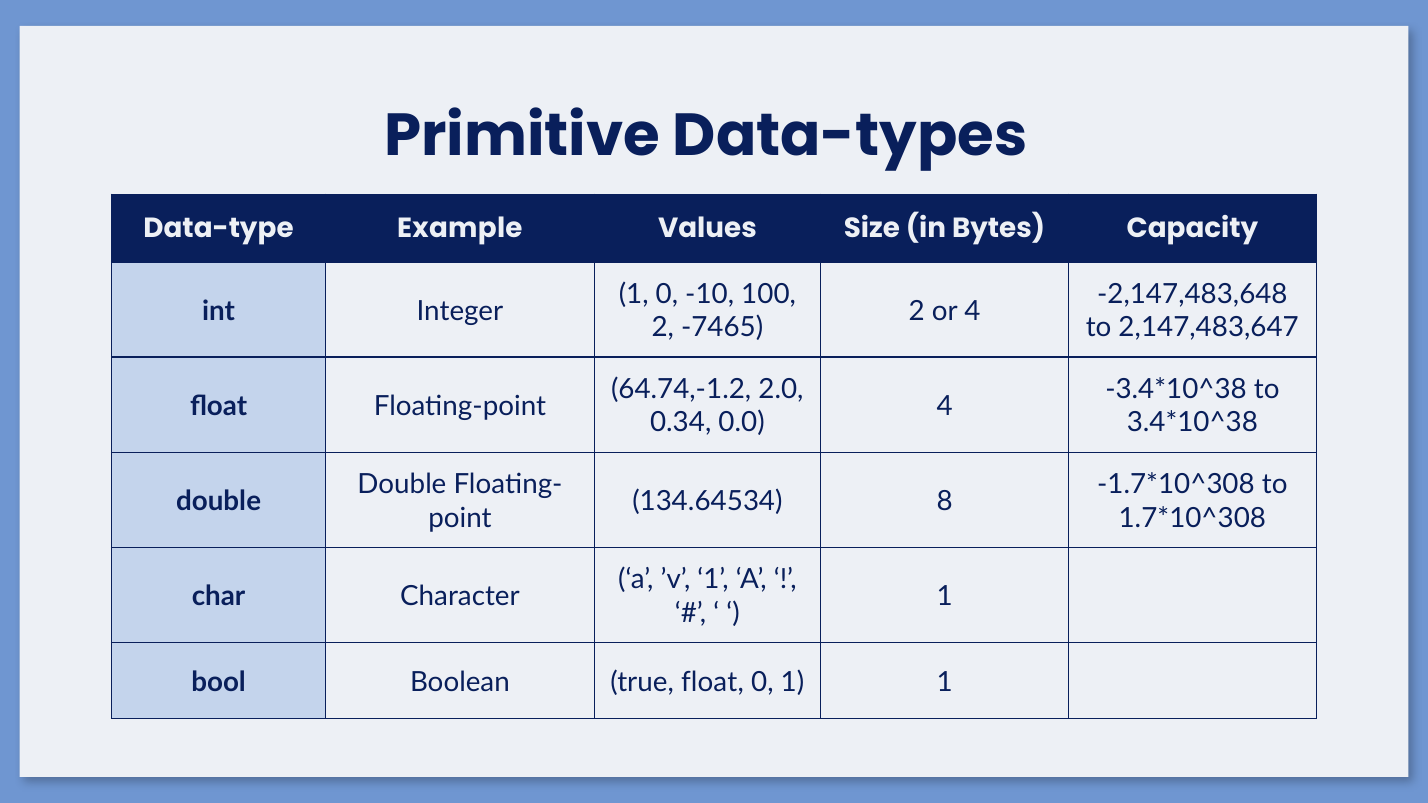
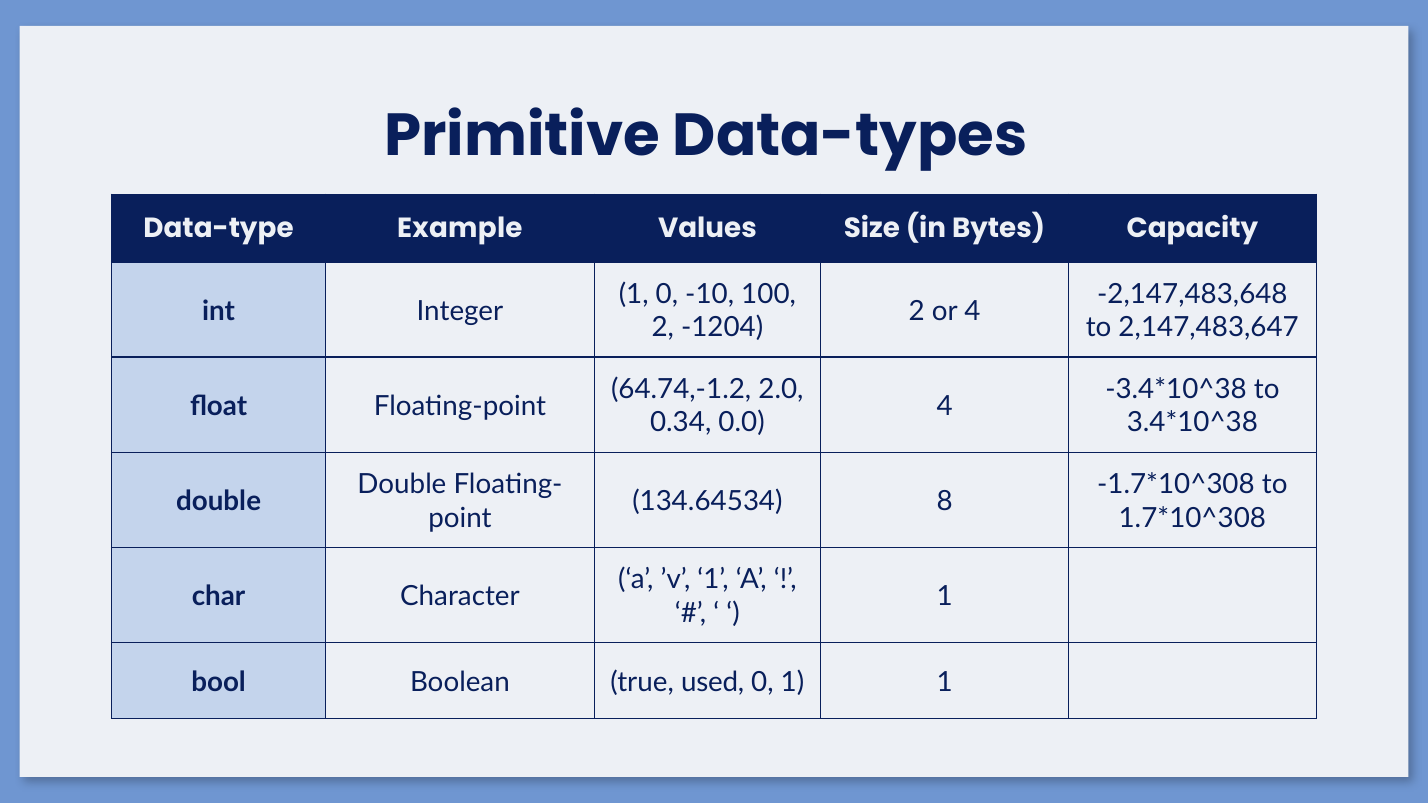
-7465: -7465 -> -1204
true float: float -> used
